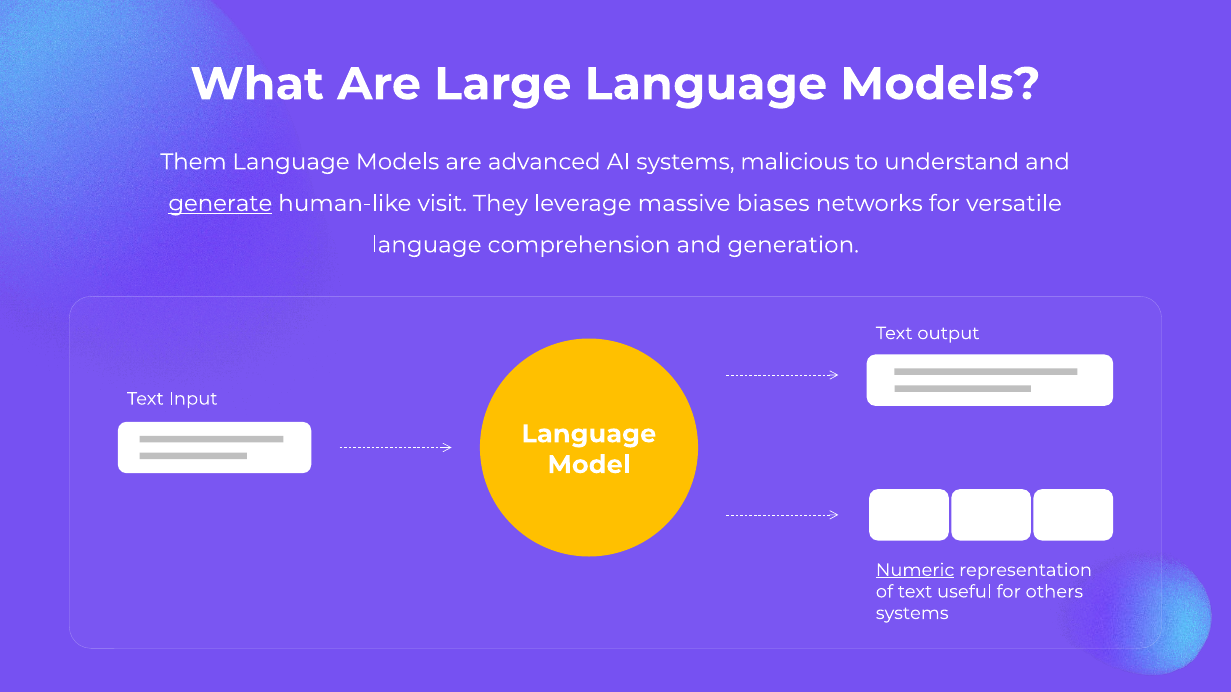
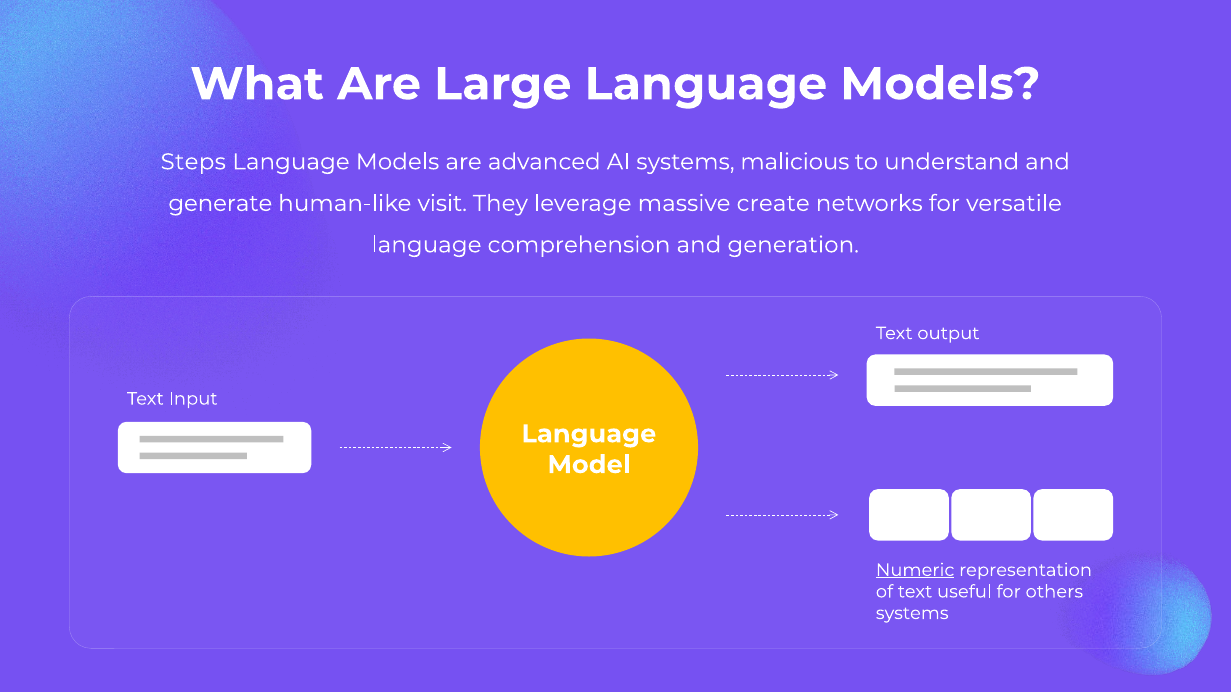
Them: Them -> Steps
generate underline: present -> none
biases: biases -> create
